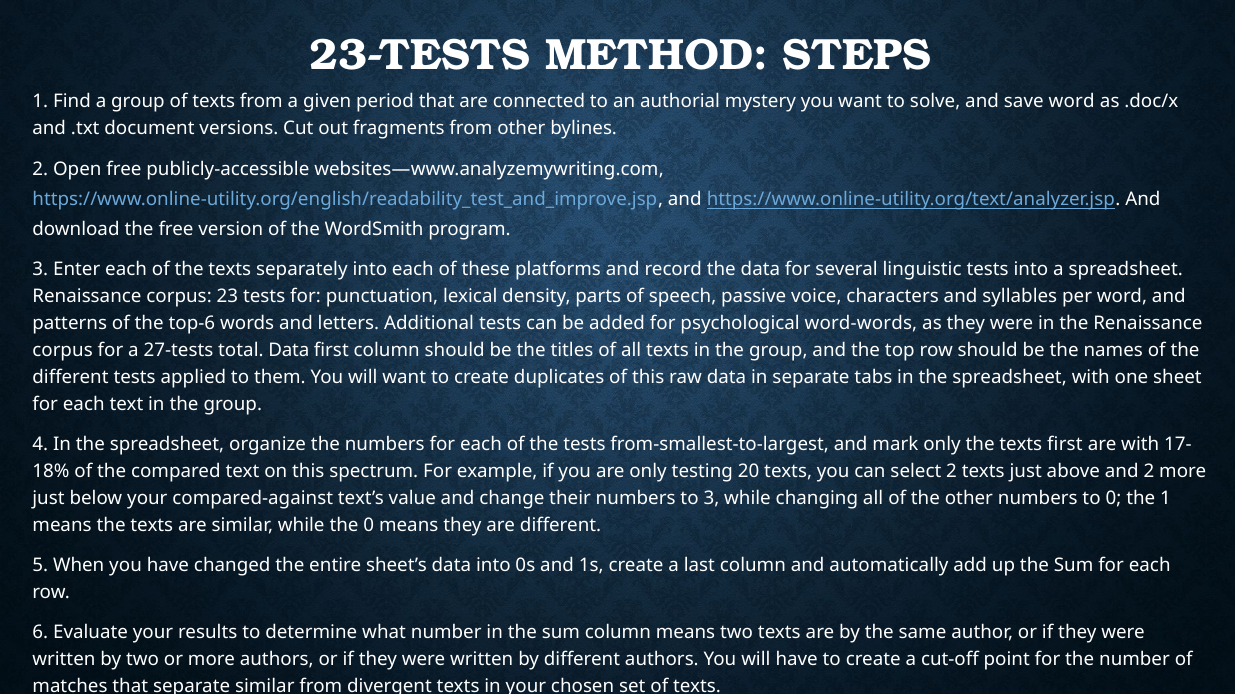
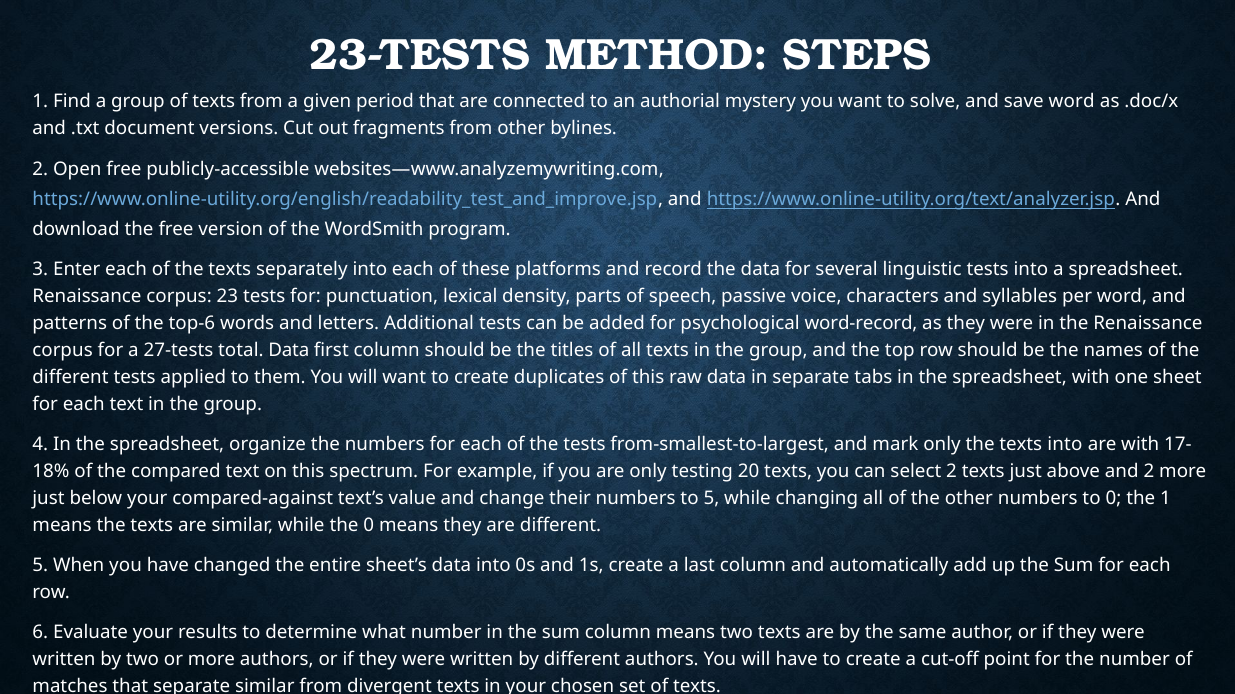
word-words: word-words -> word-record
texts first: first -> into
to 3: 3 -> 5
